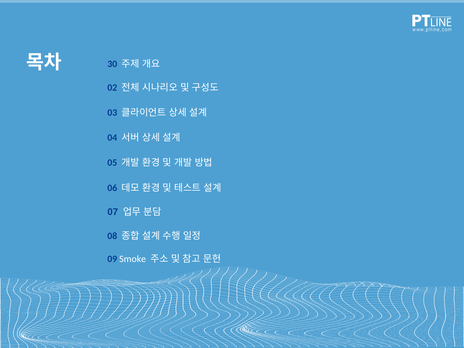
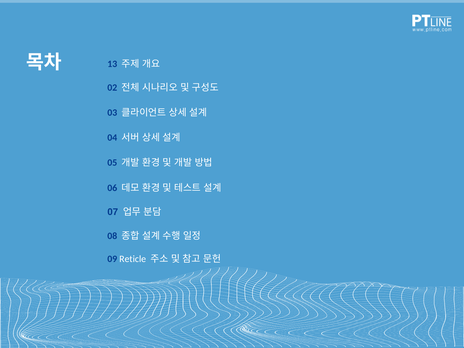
30: 30 -> 13
Smoke: Smoke -> Reticle
